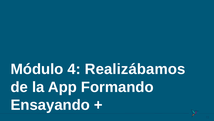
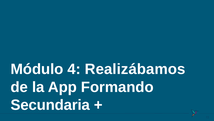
Ensayando: Ensayando -> Secundaria
